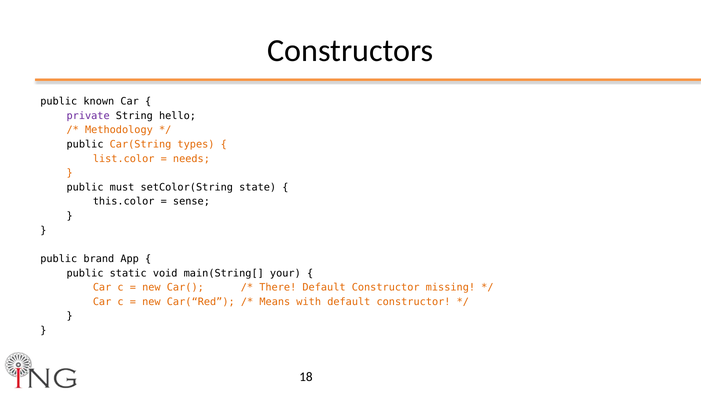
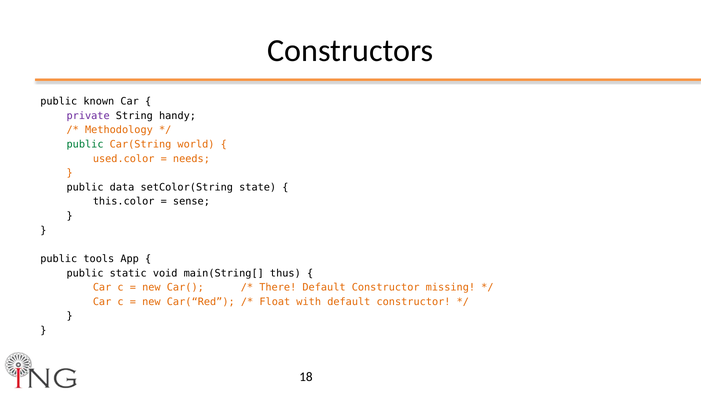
hello: hello -> handy
public at (85, 144) colour: black -> green
types: types -> world
list.color: list.color -> used.color
must: must -> data
brand: brand -> tools
your: your -> thus
Means: Means -> Float
